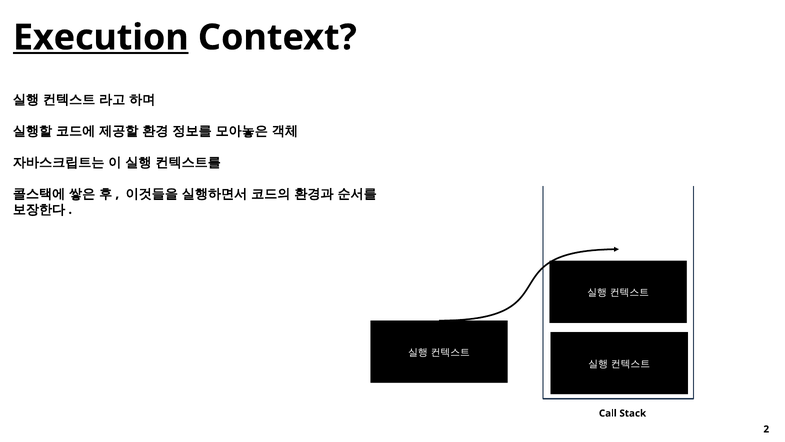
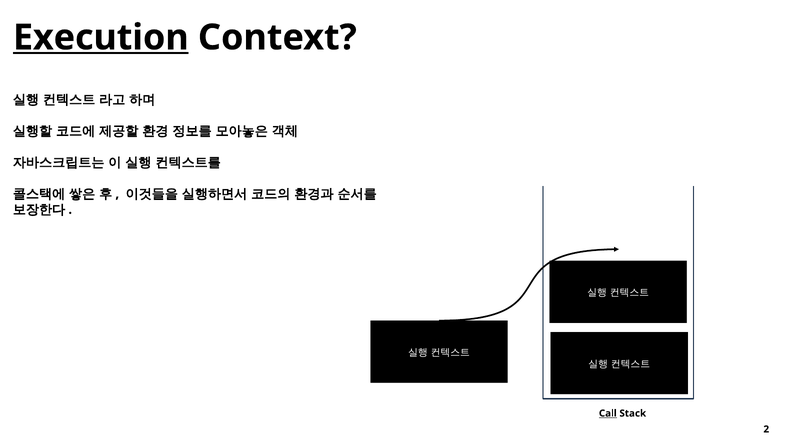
Call underline: none -> present
